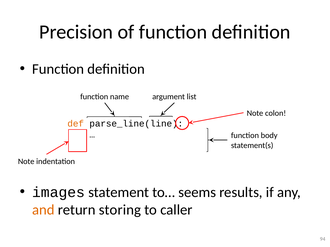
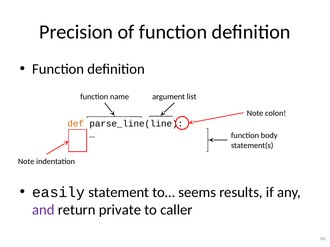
images: images -> easily
and colour: orange -> purple
storing: storing -> private
